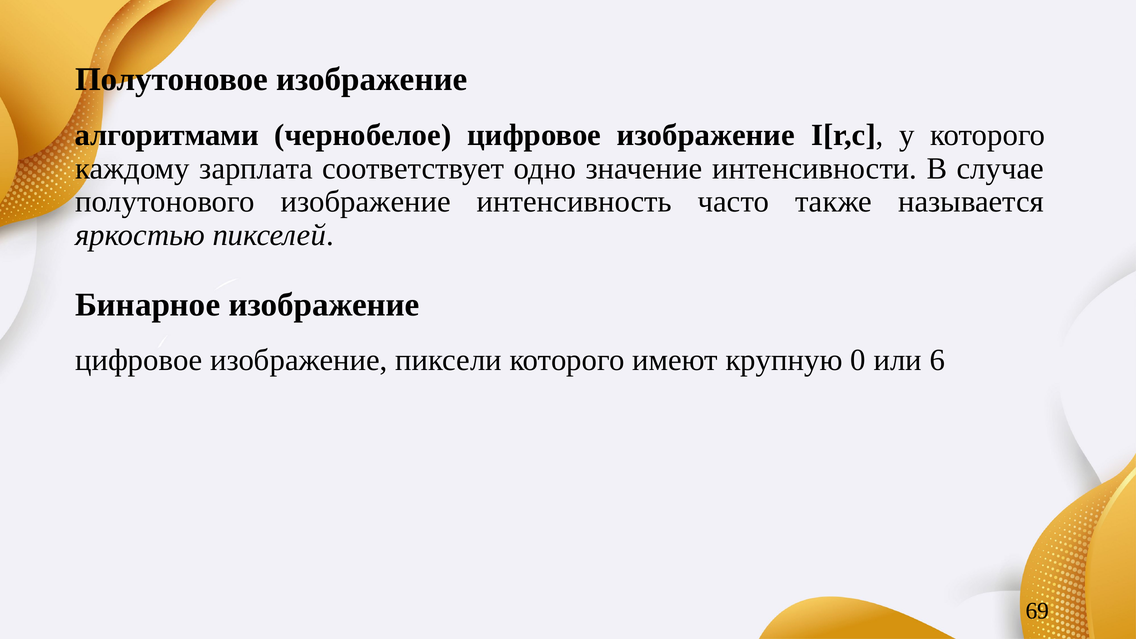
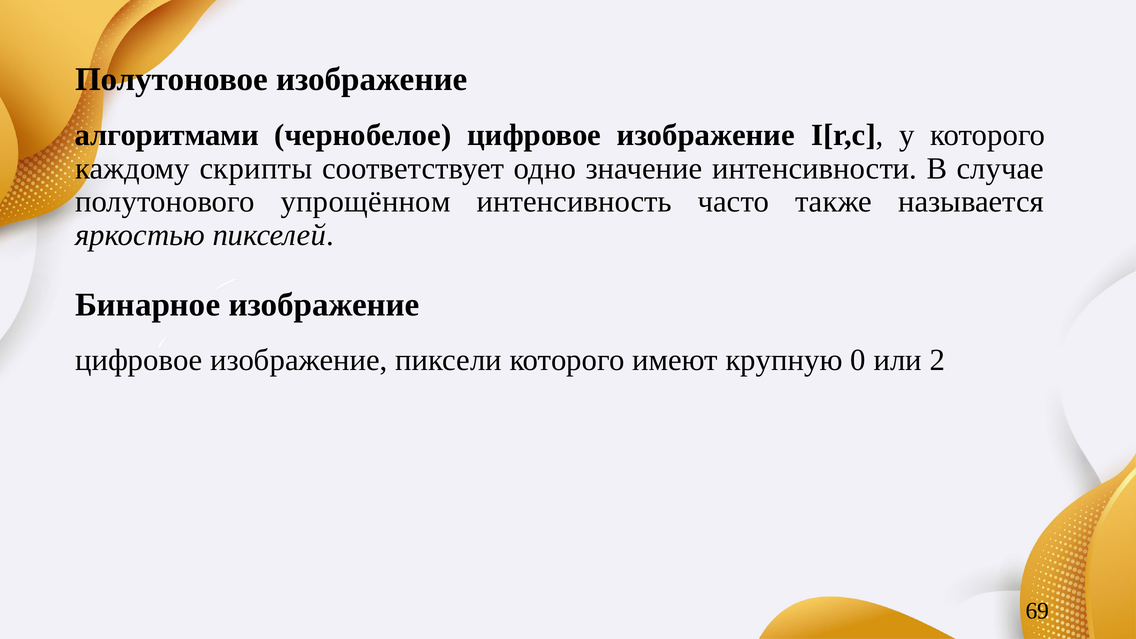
зарплата: зарплата -> скрипты
полутонового изображение: изображение -> упрощённом
6: 6 -> 2
